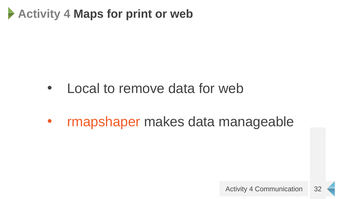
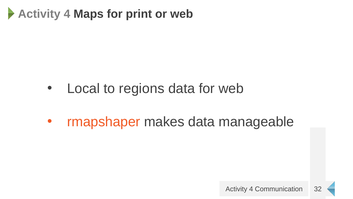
remove: remove -> regions
